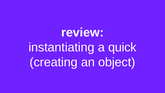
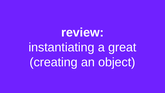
quick: quick -> great
